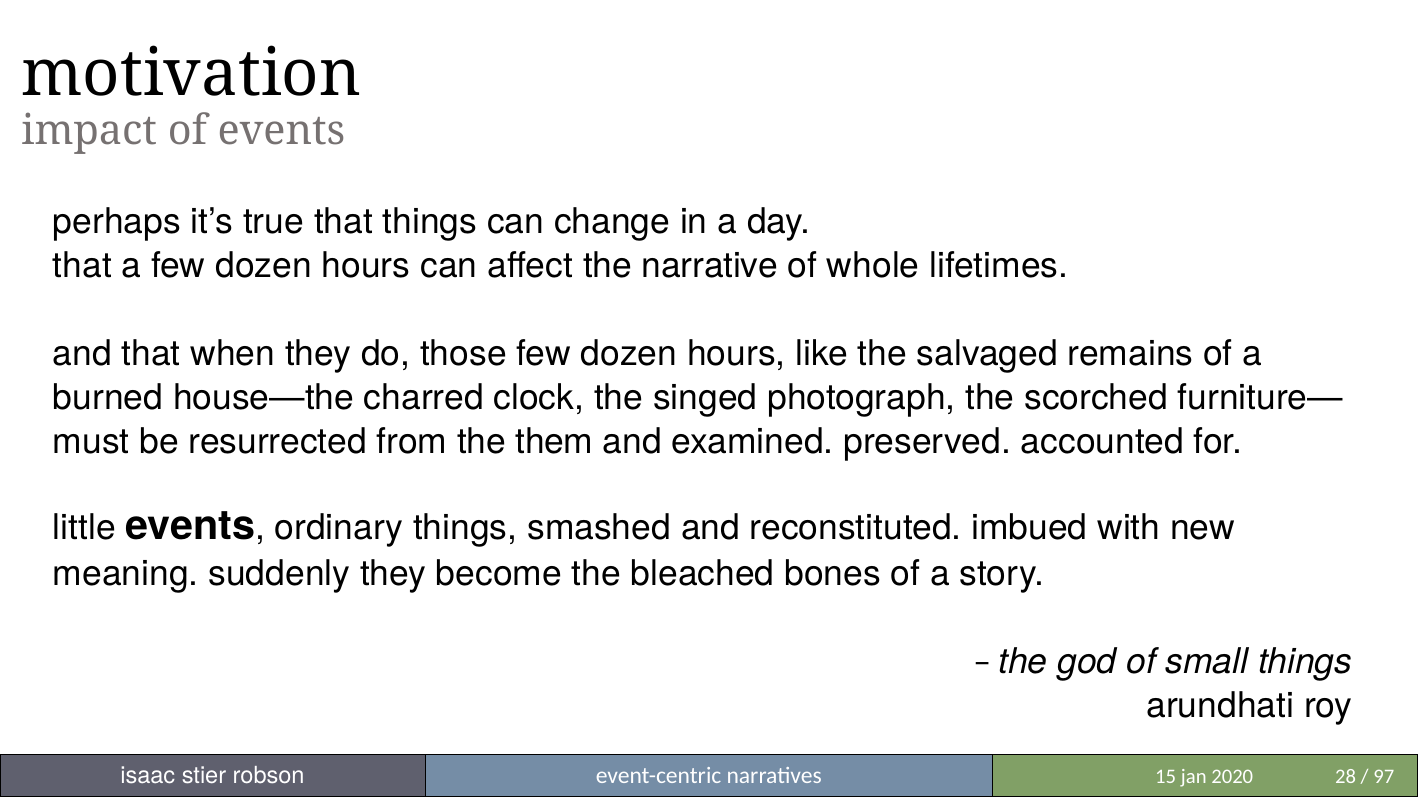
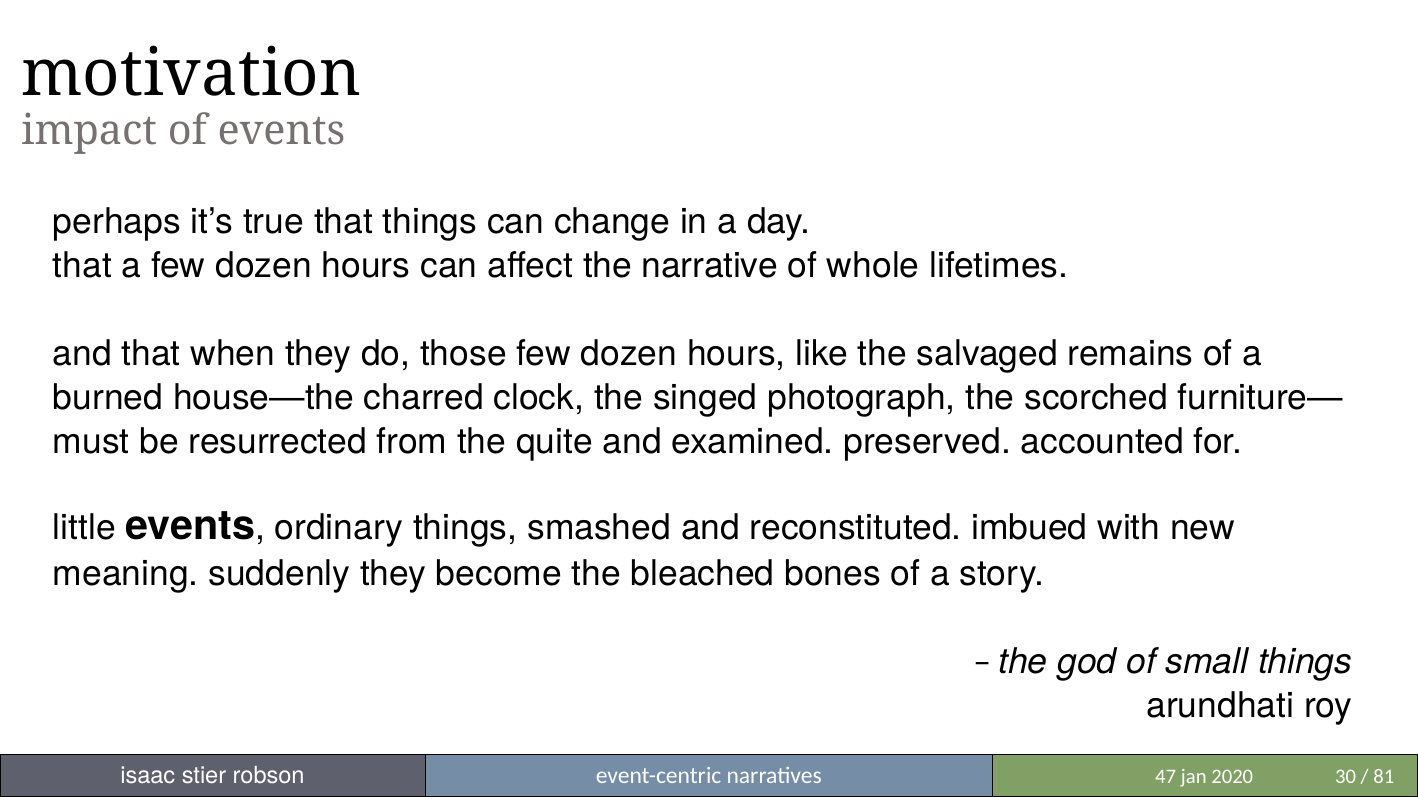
them: them -> quite
15: 15 -> 47
28: 28 -> 30
97: 97 -> 81
